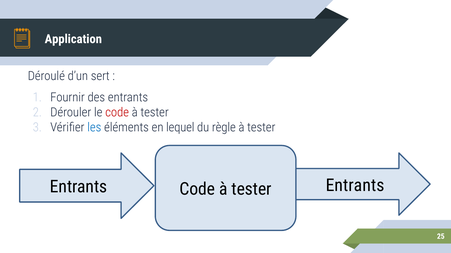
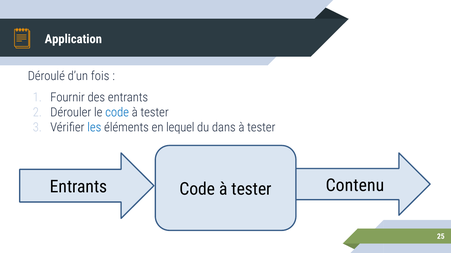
sert: sert -> fois
code at (117, 113) colour: red -> blue
règle: règle -> dans
Code à tester Entrants: Entrants -> Contenu
